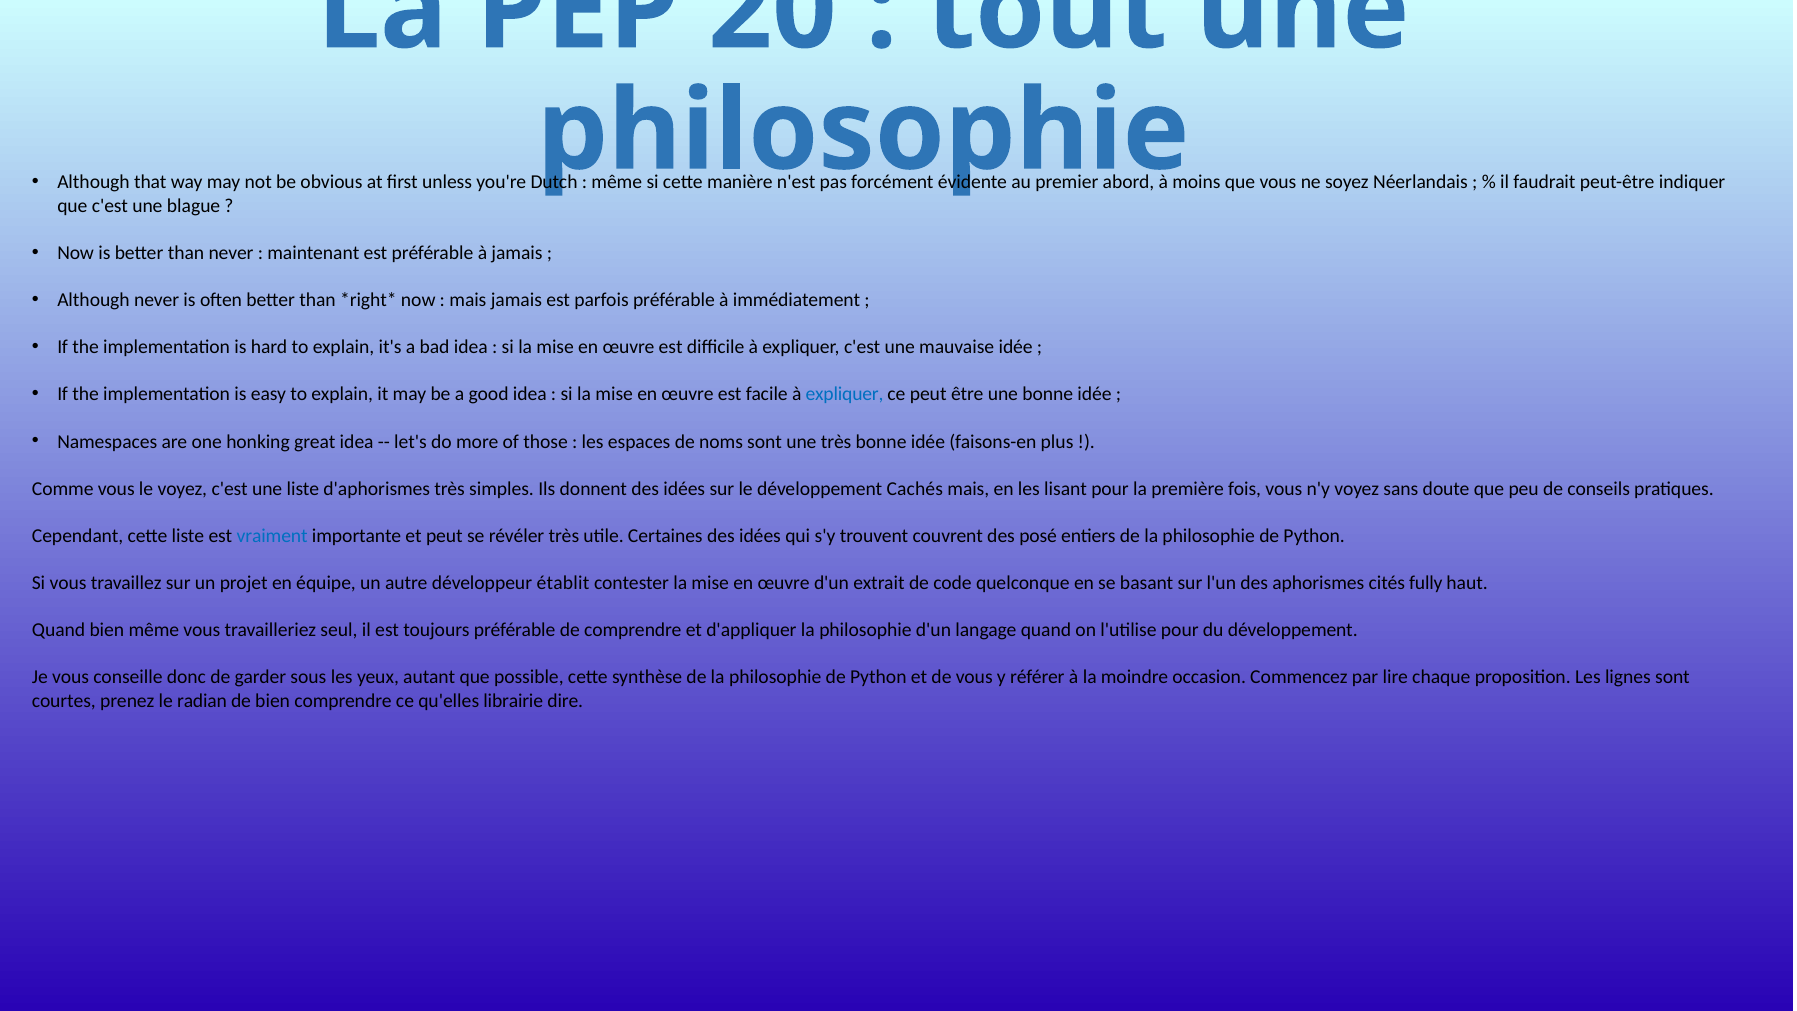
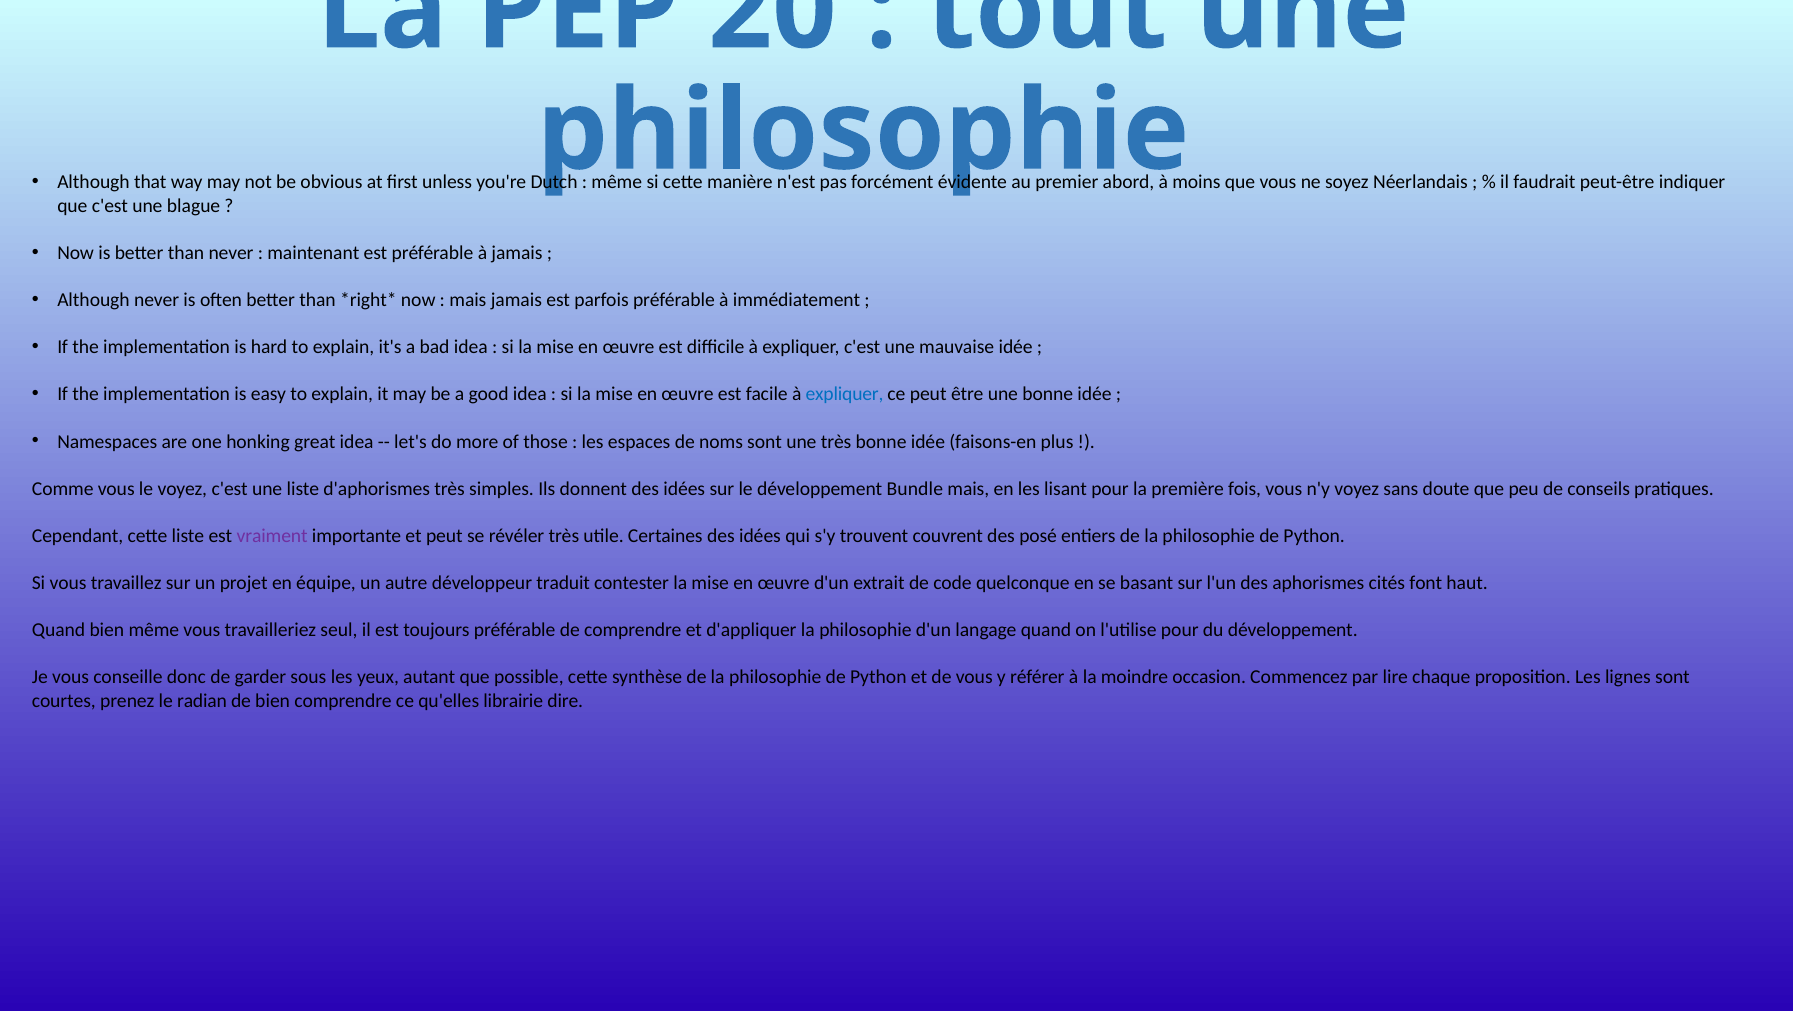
Cachés: Cachés -> Bundle
vraiment colour: blue -> purple
établit: établit -> traduit
fully: fully -> font
